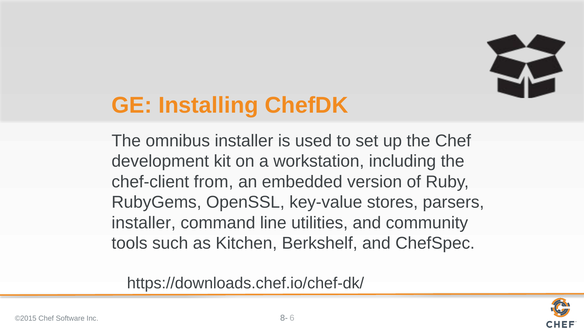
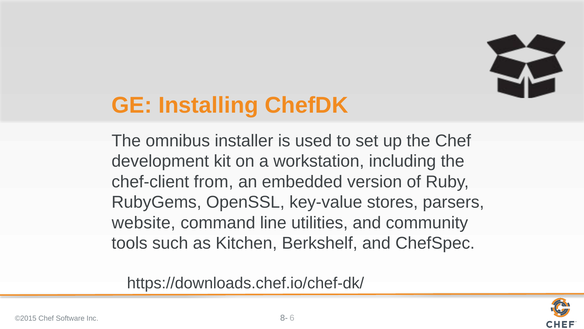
installer at (144, 222): installer -> website
